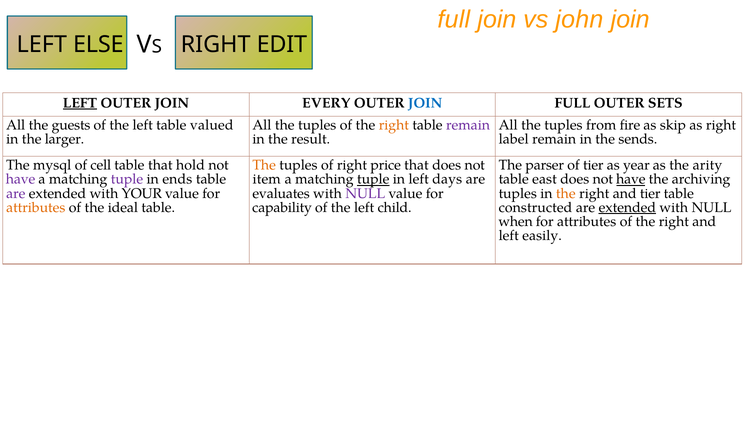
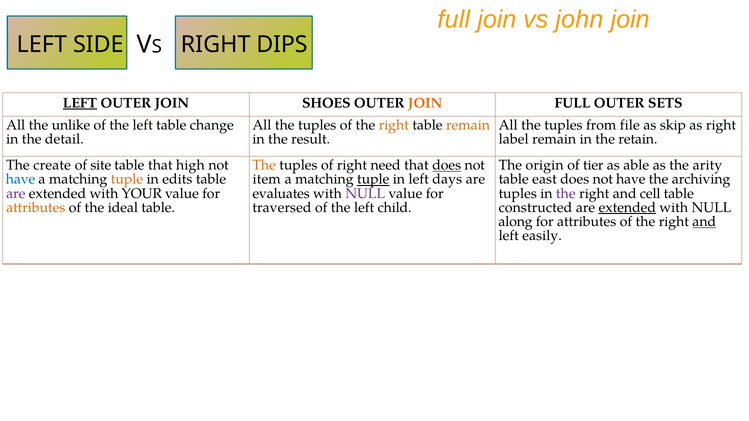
ELSE: ELSE -> SIDE
EDIT: EDIT -> DIPS
EVERY: EVERY -> SHOES
JOIN at (425, 103) colour: blue -> orange
guests: guests -> unlike
valued: valued -> change
remain at (468, 125) colour: purple -> orange
fire: fire -> file
larger: larger -> detail
sends: sends -> retain
mysql: mysql -> create
cell: cell -> site
hold: hold -> high
price: price -> need
does at (447, 165) underline: none -> present
parser: parser -> origin
year: year -> able
have at (21, 179) colour: purple -> blue
tuple at (127, 179) colour: purple -> orange
ends: ends -> edits
have at (631, 179) underline: present -> none
the at (566, 194) colour: orange -> purple
and tier: tier -> cell
capability: capability -> traversed
when: when -> along
and at (704, 222) underline: none -> present
